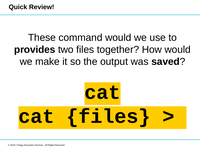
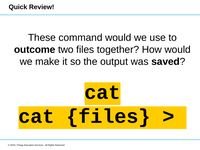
provides: provides -> outcome
